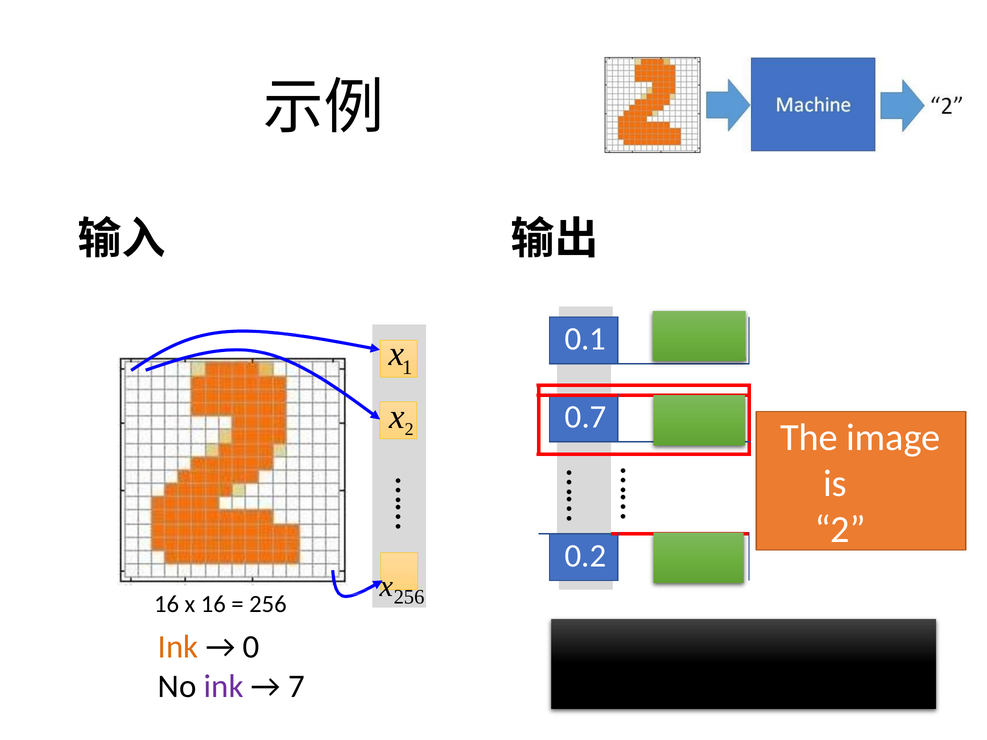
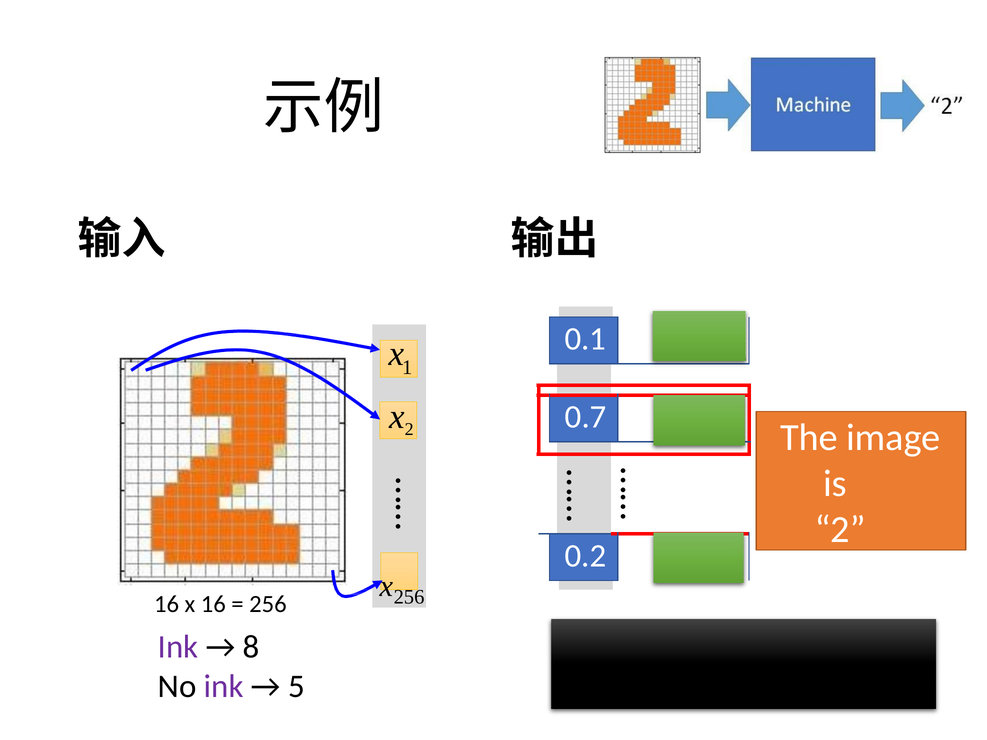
Ink at (178, 647) colour: orange -> purple
0 at (251, 647): 0 -> 8
7: 7 -> 5
